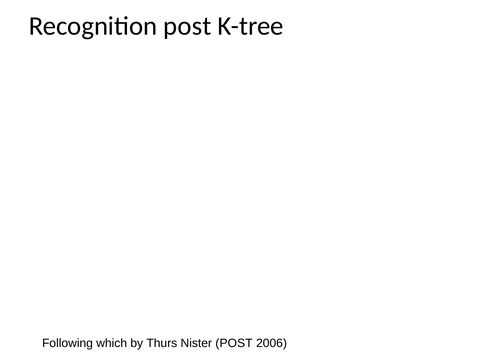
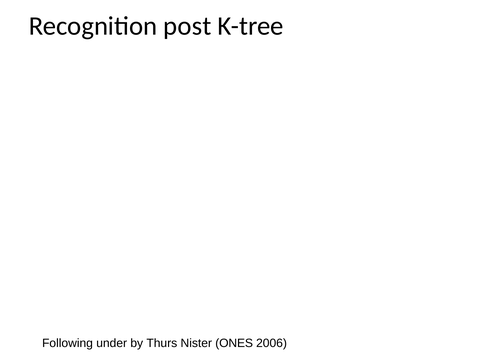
which: which -> under
Nister POST: POST -> ONES
